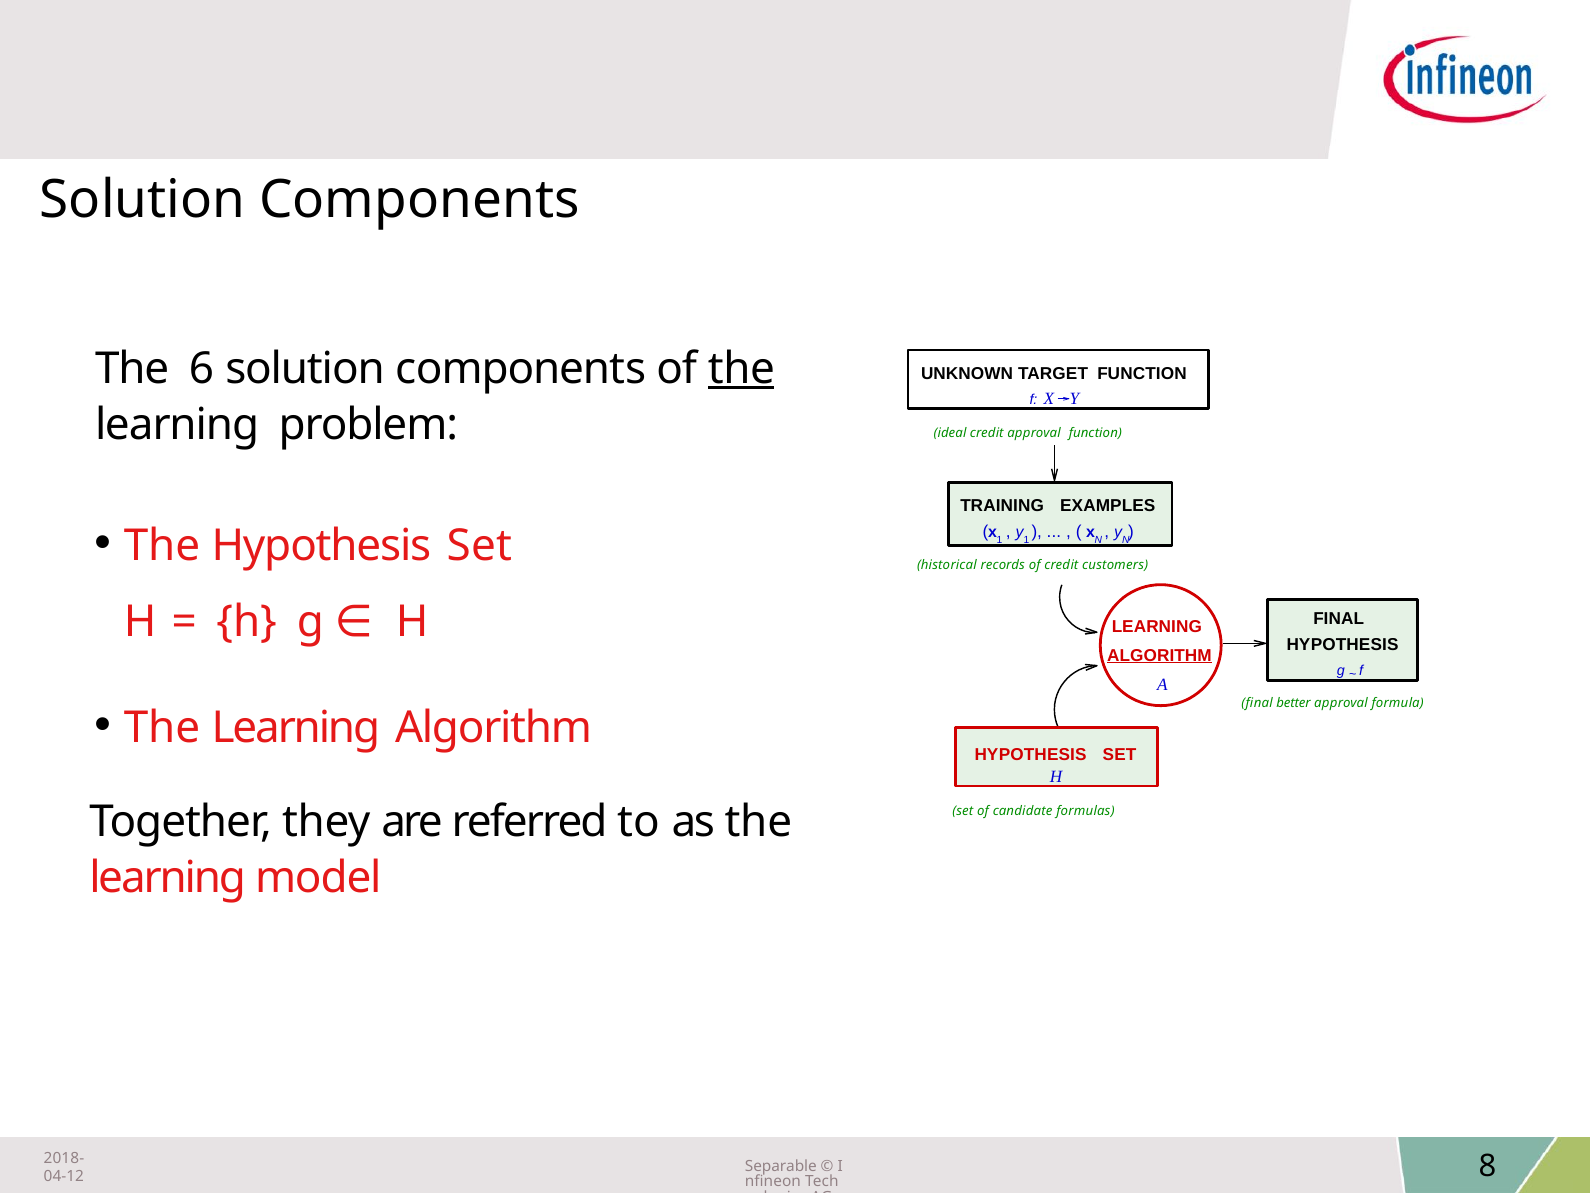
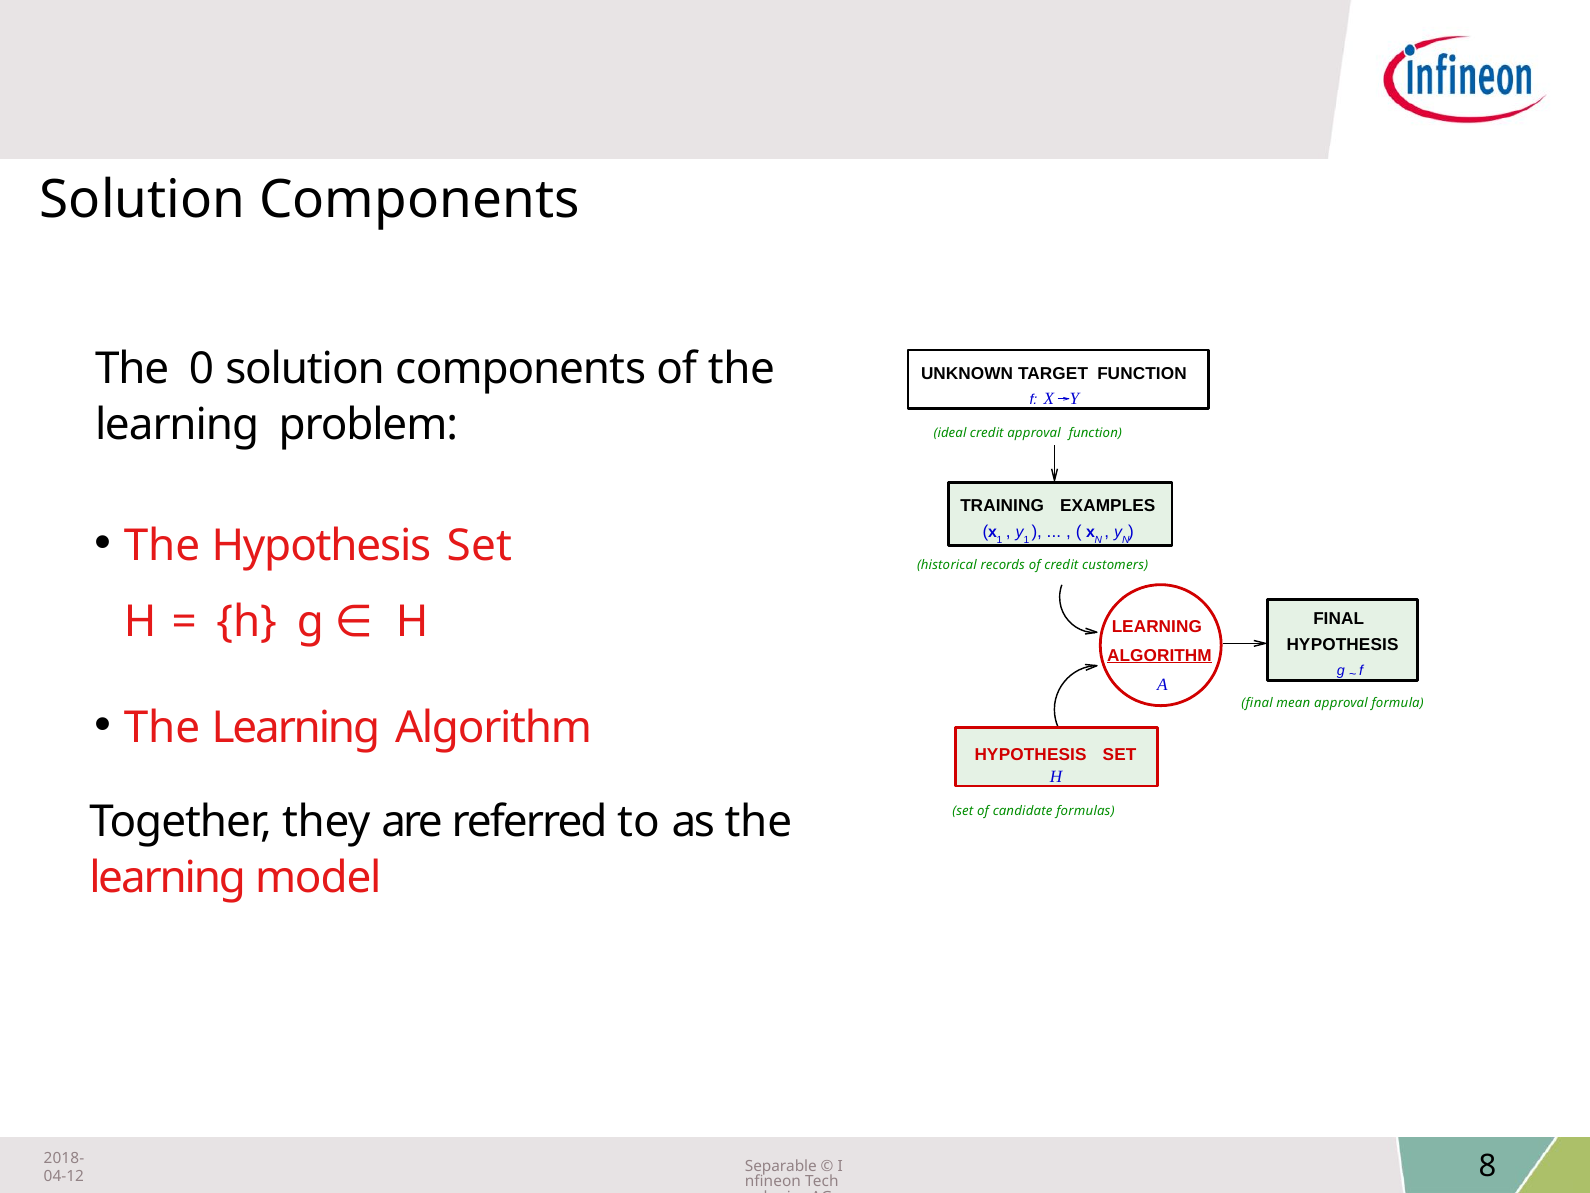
6: 6 -> 0
the at (741, 368) underline: present -> none
better: better -> mean
